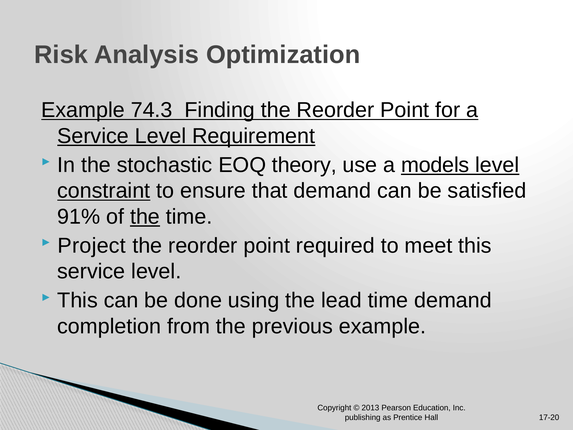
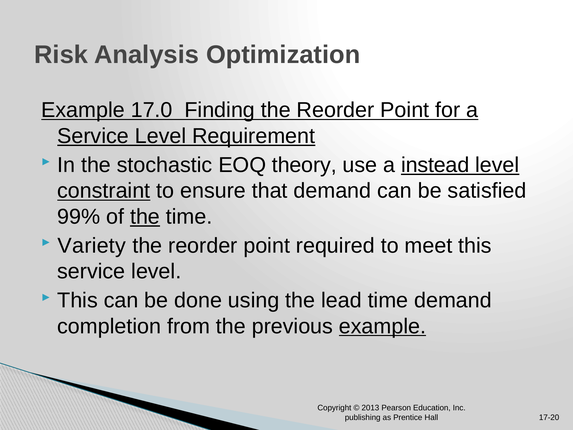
74.3: 74.3 -> 17.0
models: models -> instead
91%: 91% -> 99%
Project: Project -> Variety
example at (383, 326) underline: none -> present
